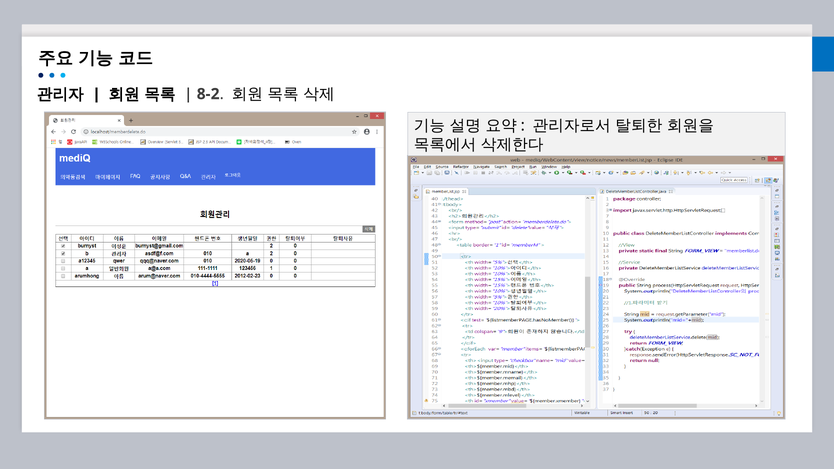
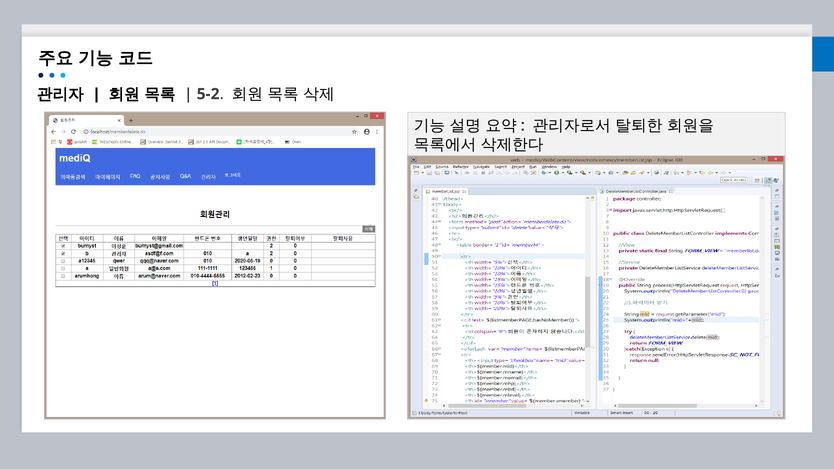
8-2: 8-2 -> 5-2
